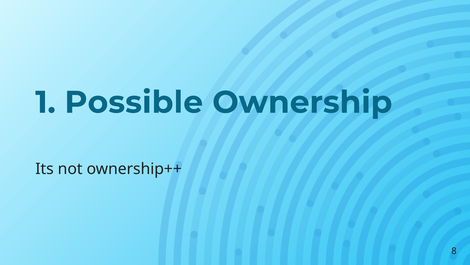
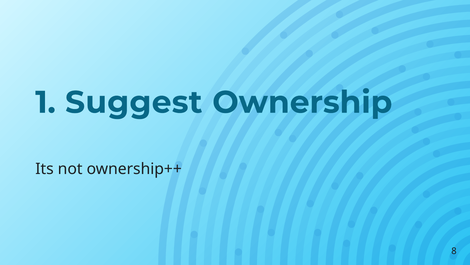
Possible: Possible -> Suggest
